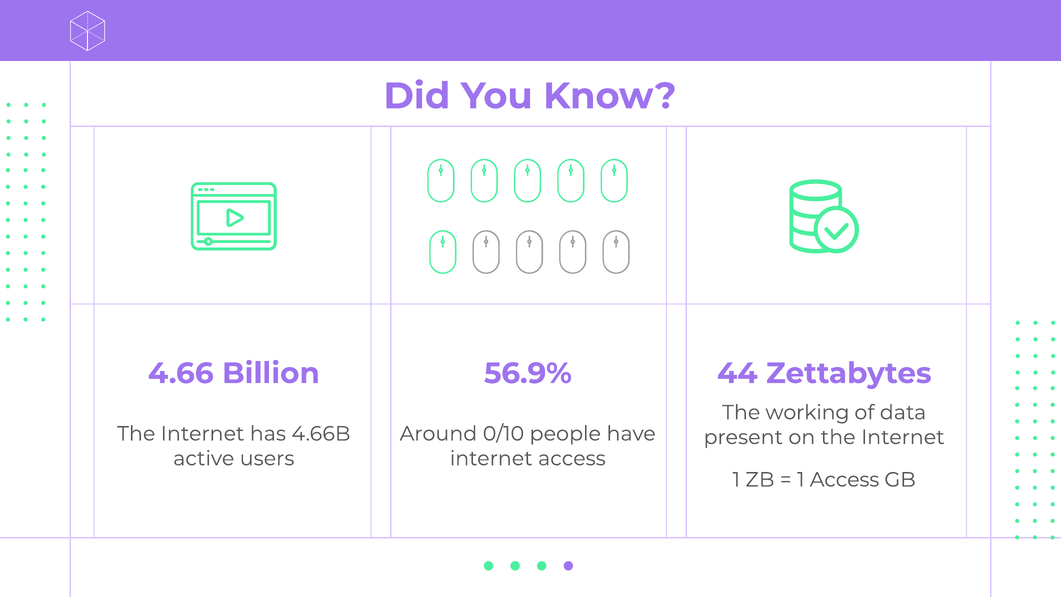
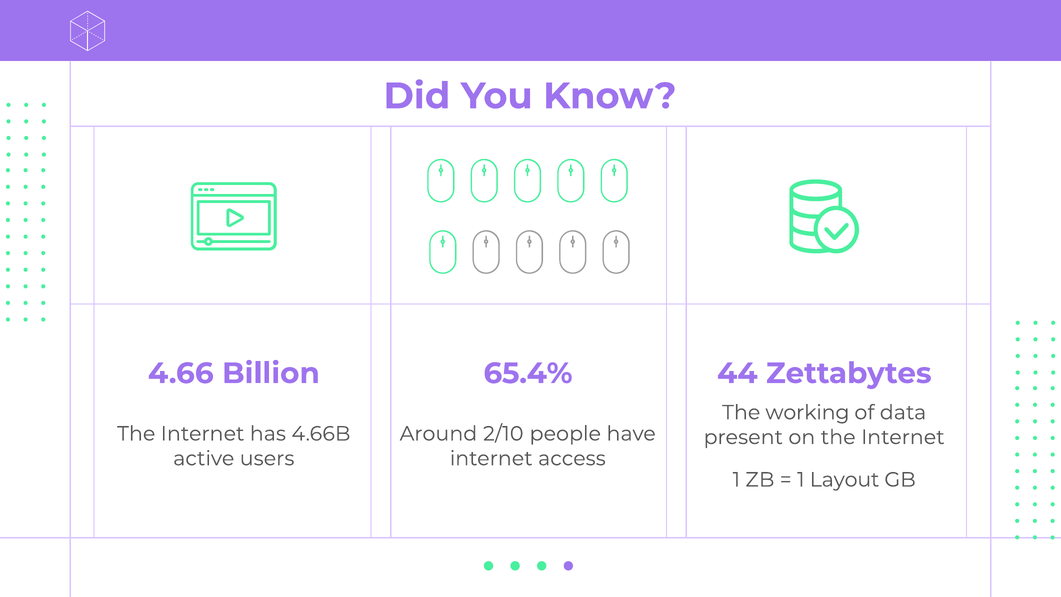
56.9%: 56.9% -> 65.4%
0/10: 0/10 -> 2/10
1 Access: Access -> Layout
